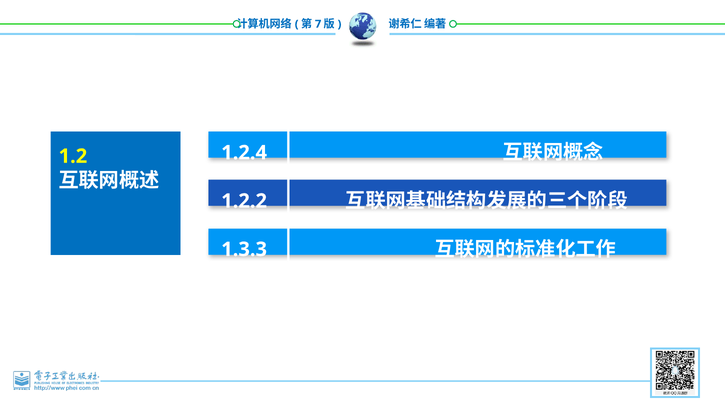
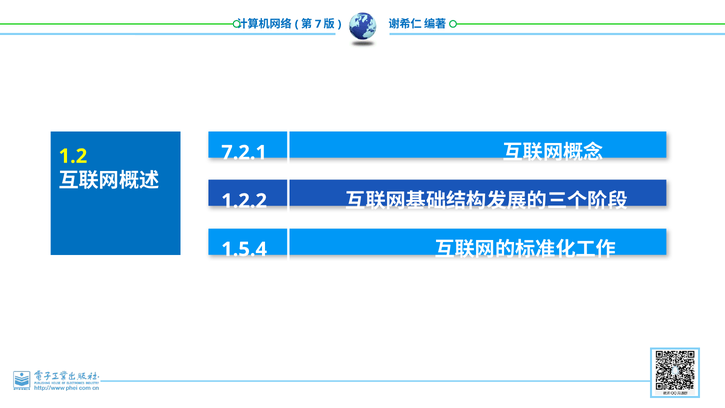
1.2.4: 1.2.4 -> 7.2.1
1.3.3: 1.3.3 -> 1.5.4
